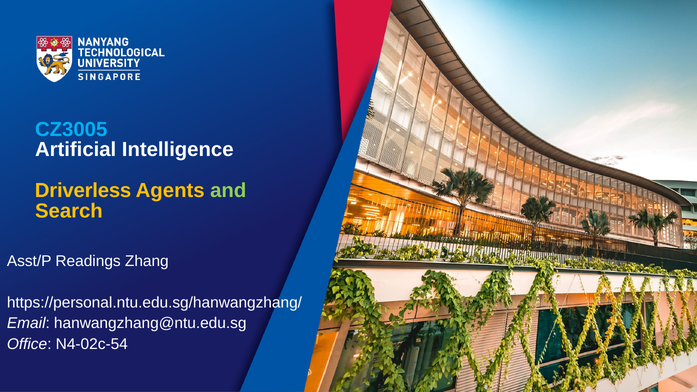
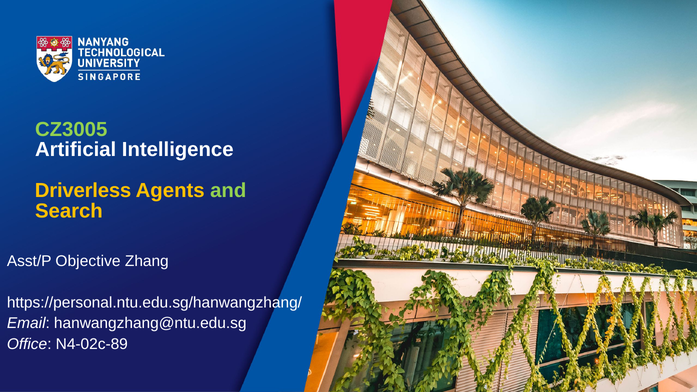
CZ3005 colour: light blue -> light green
Readings: Readings -> Objective
N4-02c-54: N4-02c-54 -> N4-02c-89
